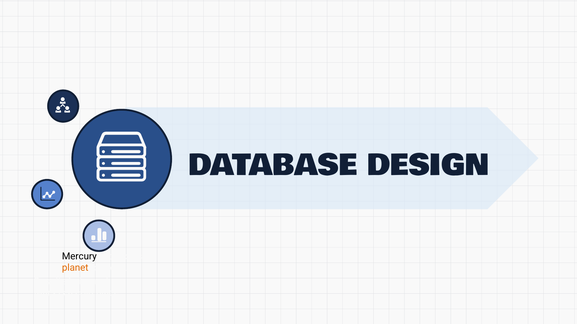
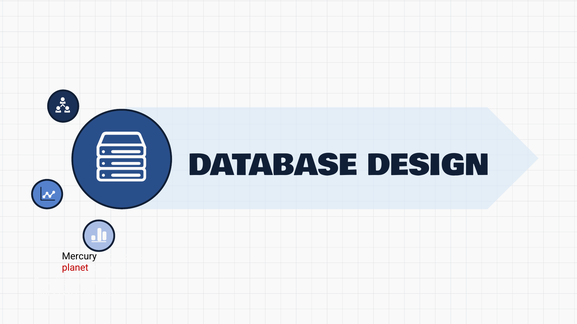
planet colour: orange -> red
